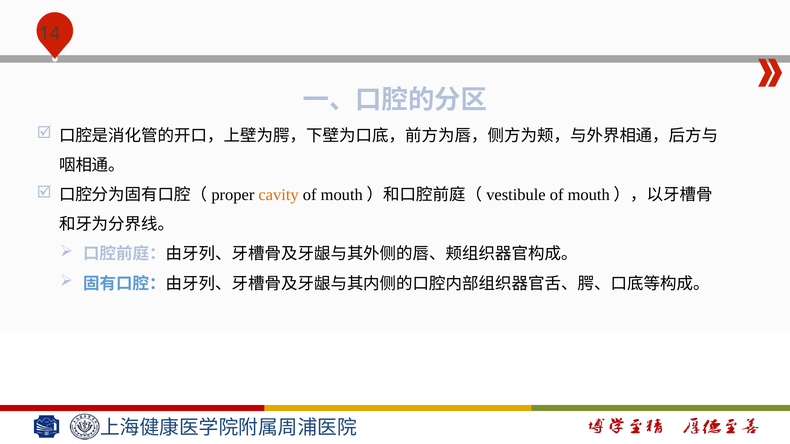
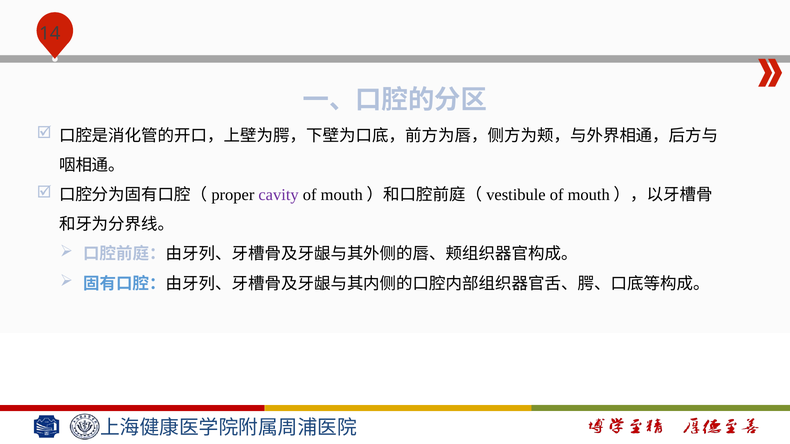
cavity colour: orange -> purple
